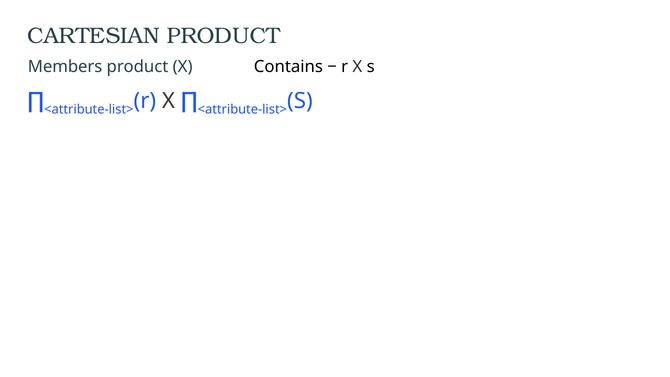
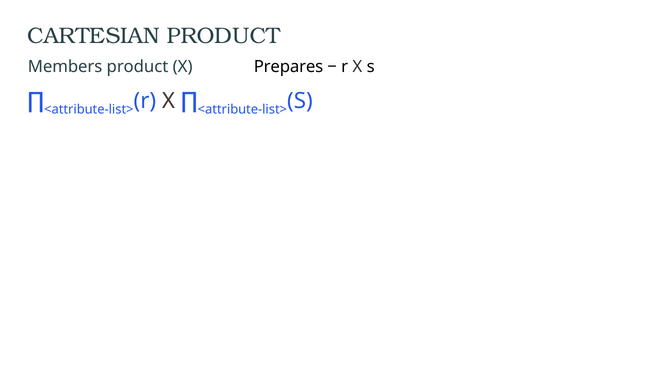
Contains: Contains -> Prepares
